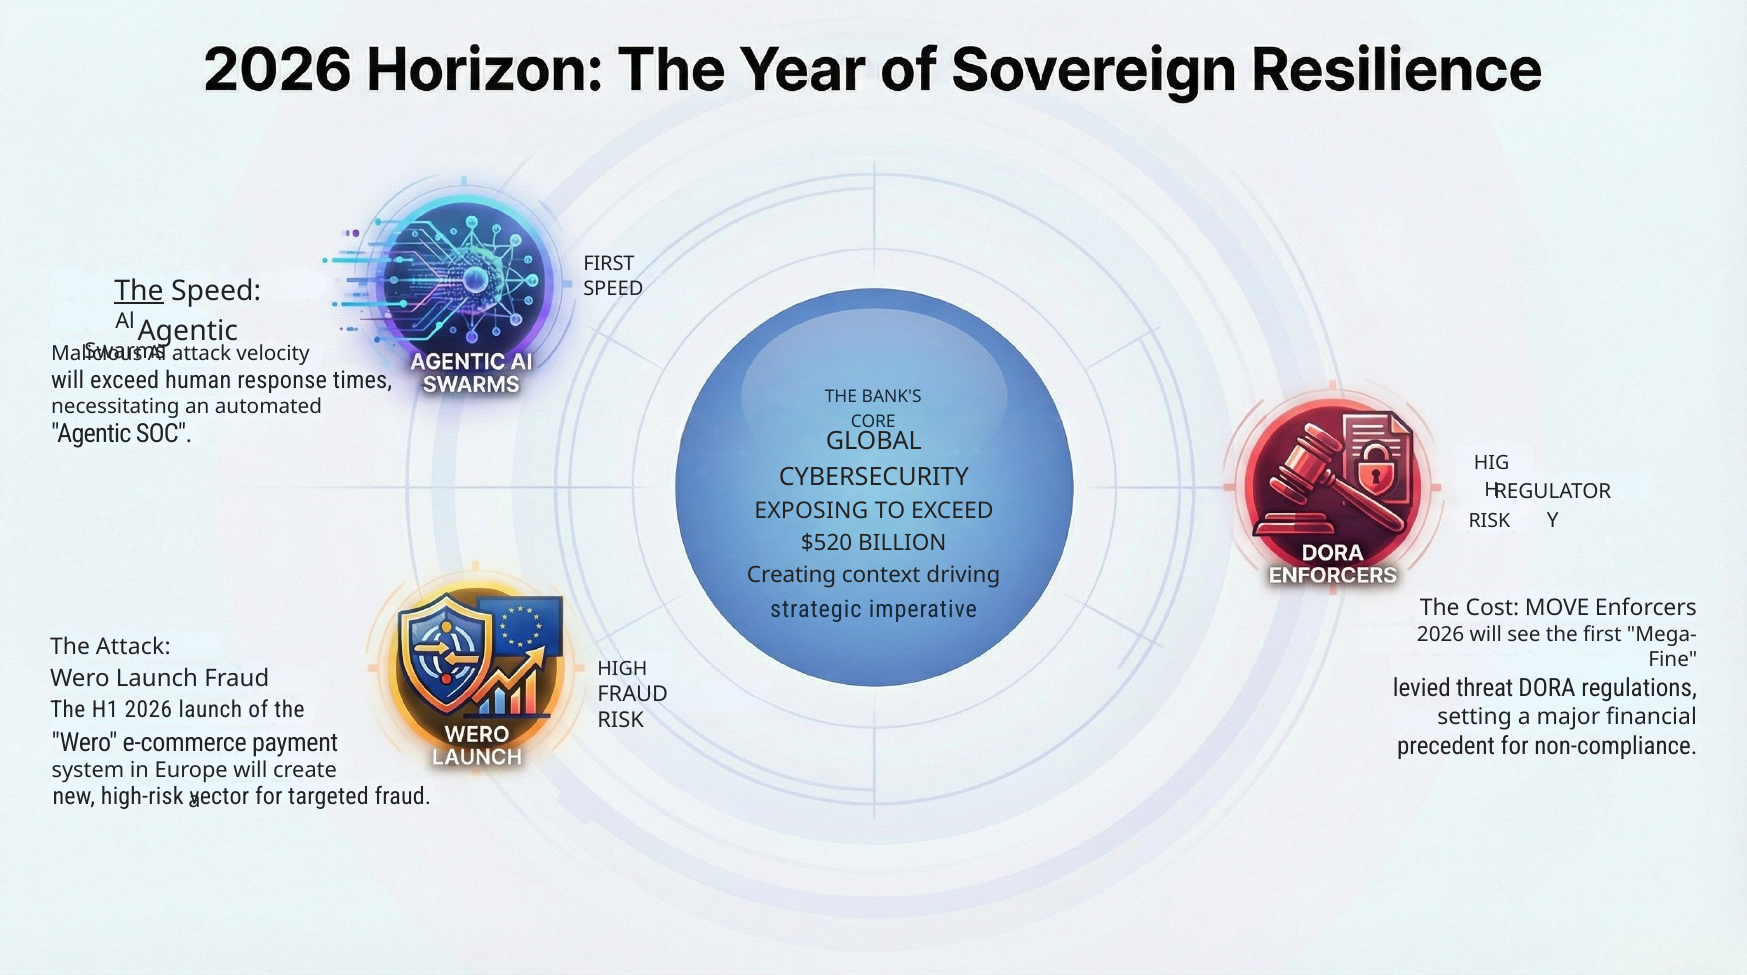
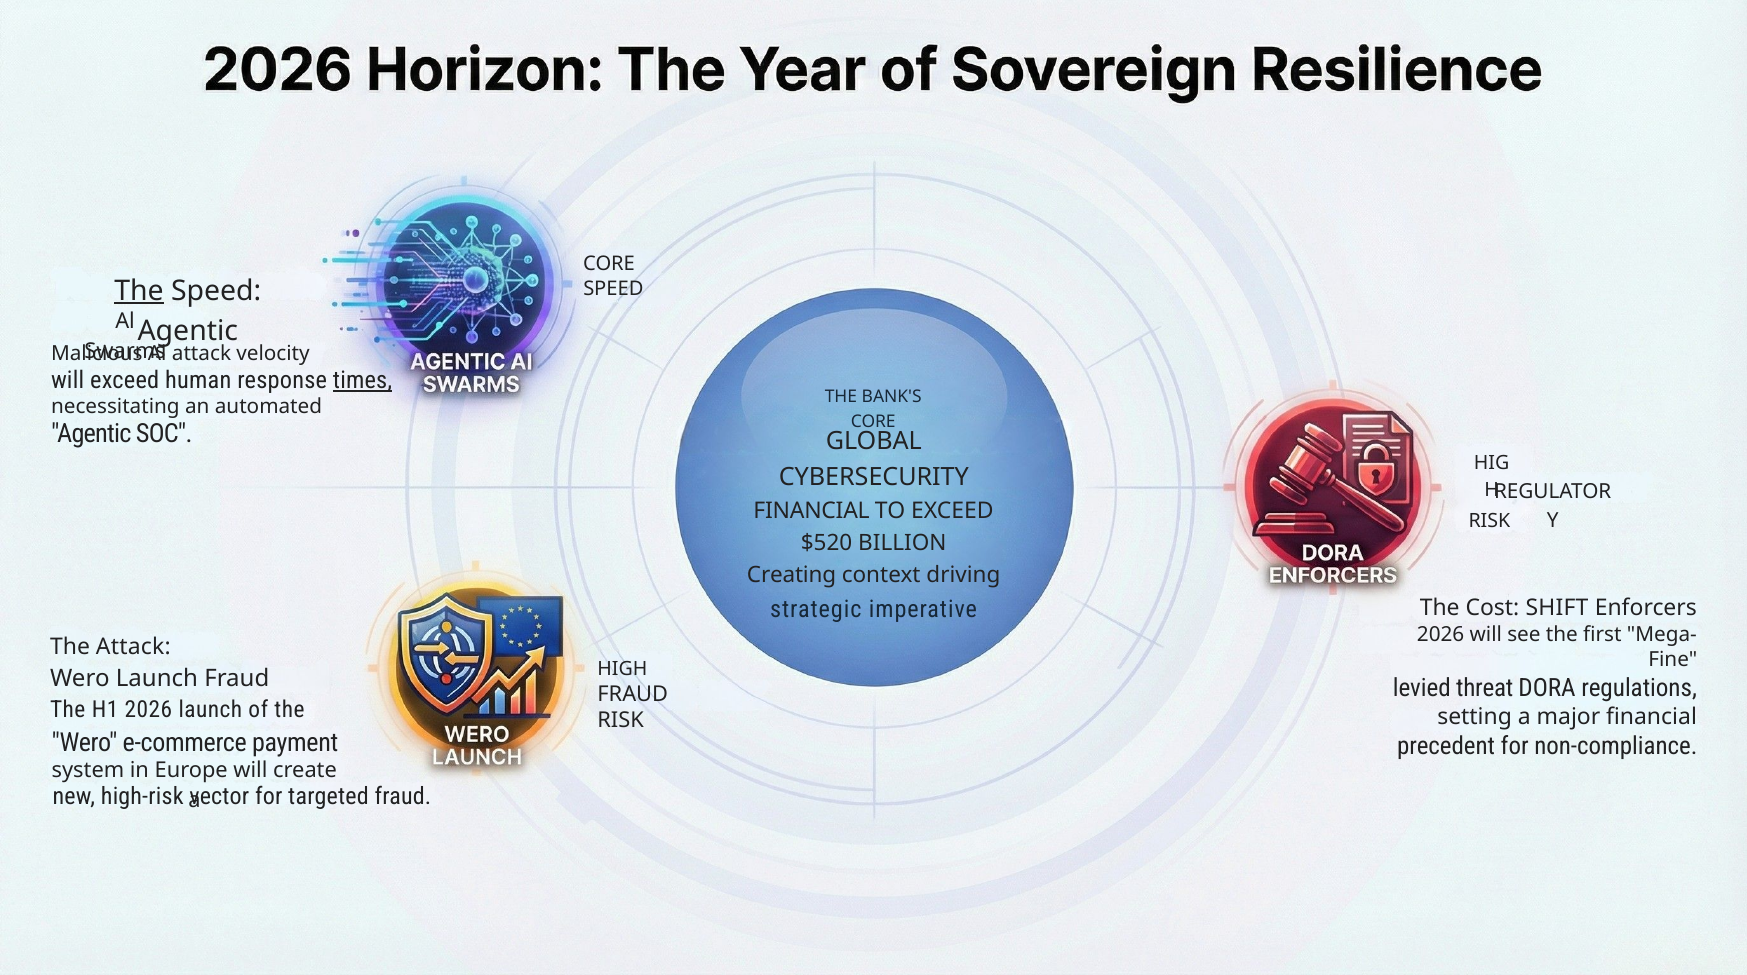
FIRST at (609, 264): FIRST -> CORE
times underline: none -> present
EXPOSING at (811, 511): EXPOSING -> FINANCIAL
MOVE: MOVE -> SHIFT
